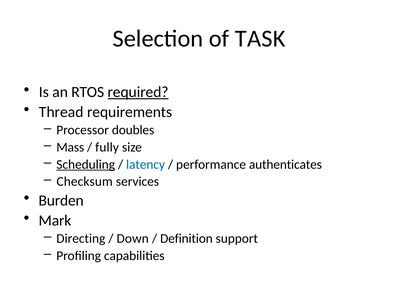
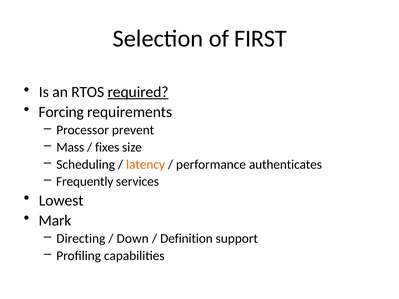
TASK: TASK -> FIRST
Thread: Thread -> Forcing
doubles: doubles -> prevent
fully: fully -> fixes
Scheduling underline: present -> none
latency colour: blue -> orange
Checksum: Checksum -> Frequently
Burden: Burden -> Lowest
